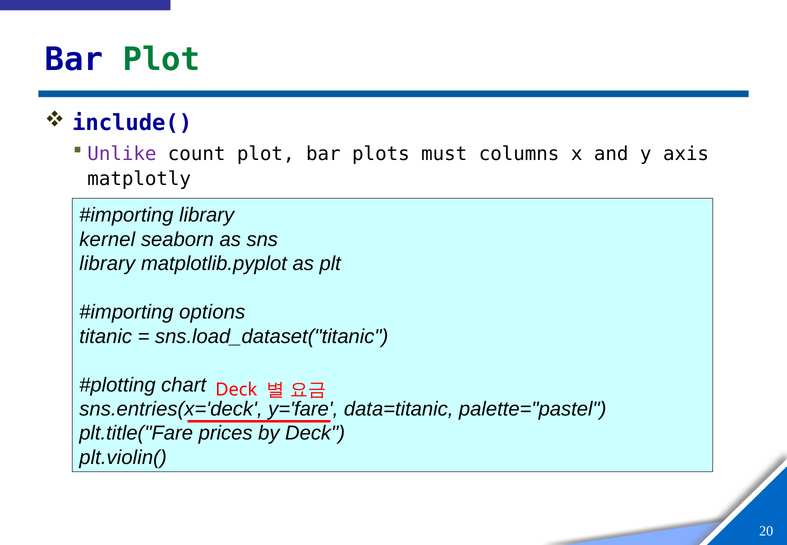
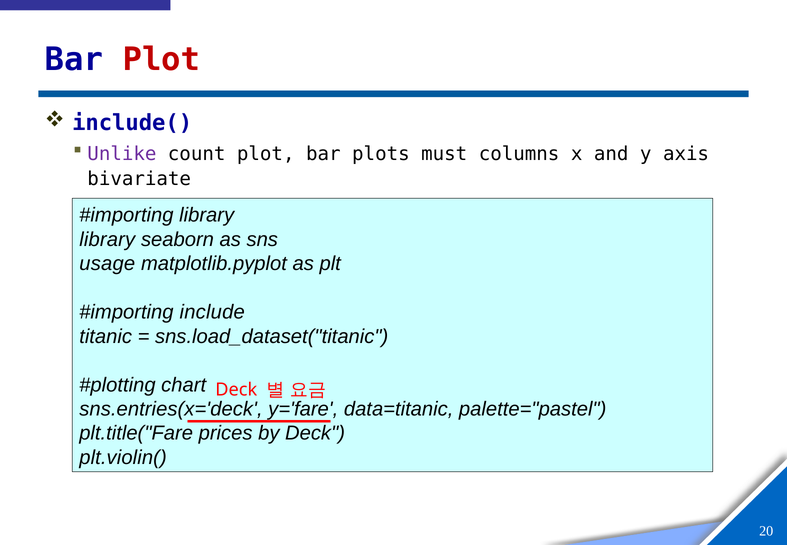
Plot at (161, 60) colour: green -> red
matplotly: matplotly -> bivariate
kernel at (107, 239): kernel -> library
library at (107, 264): library -> usage
options: options -> include
